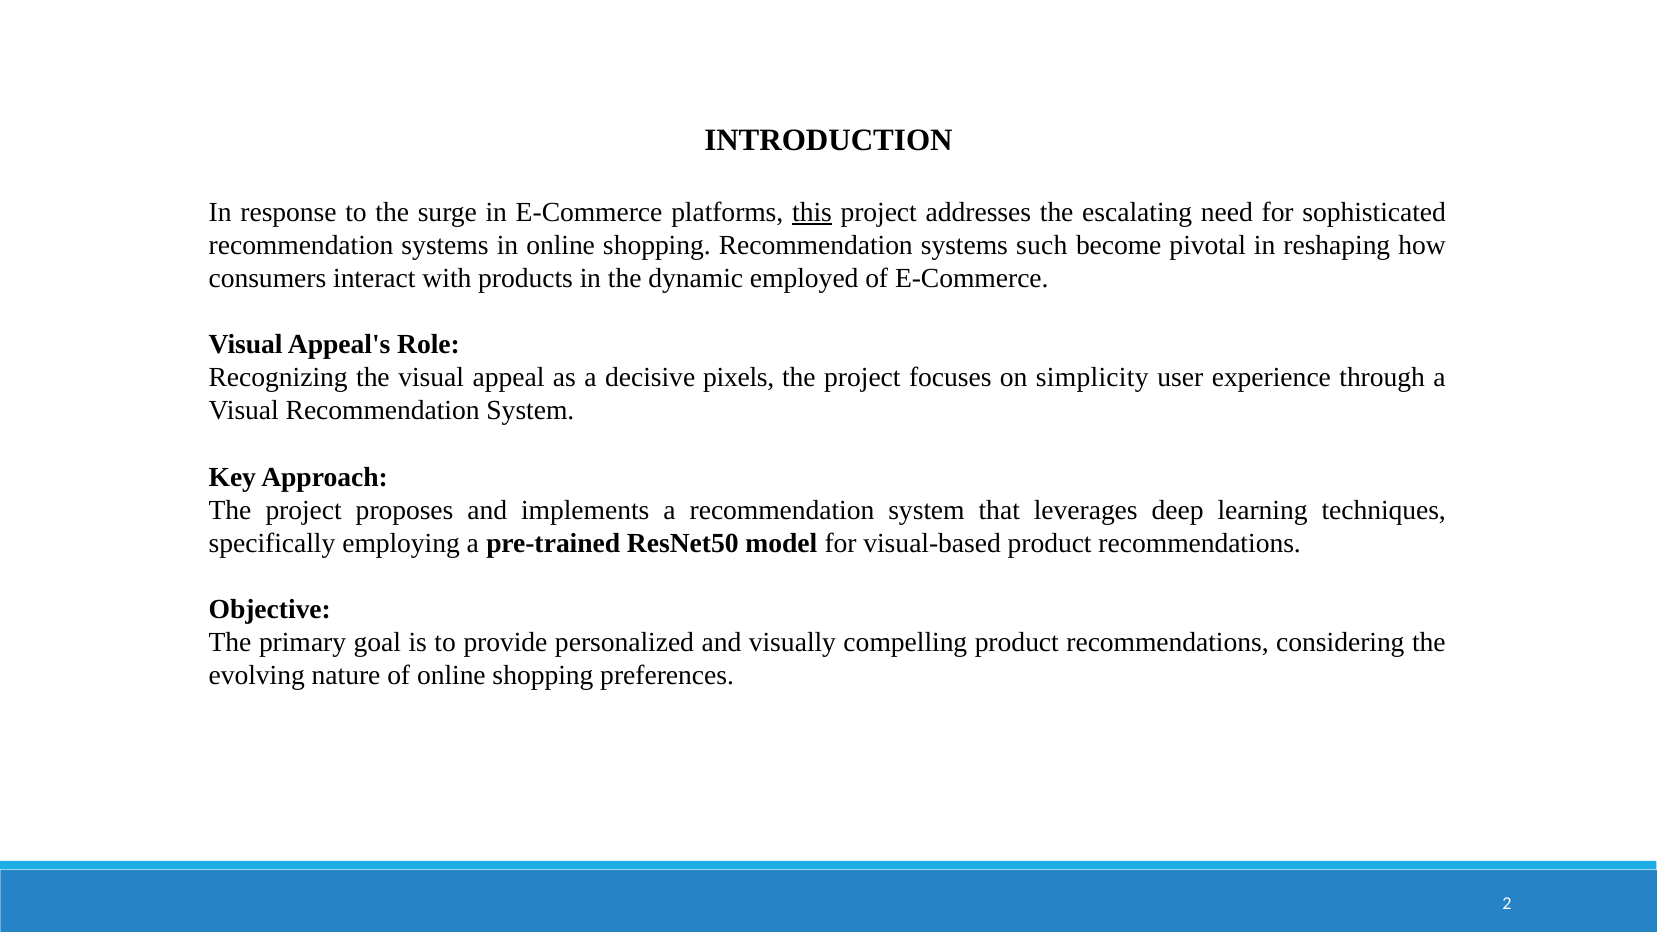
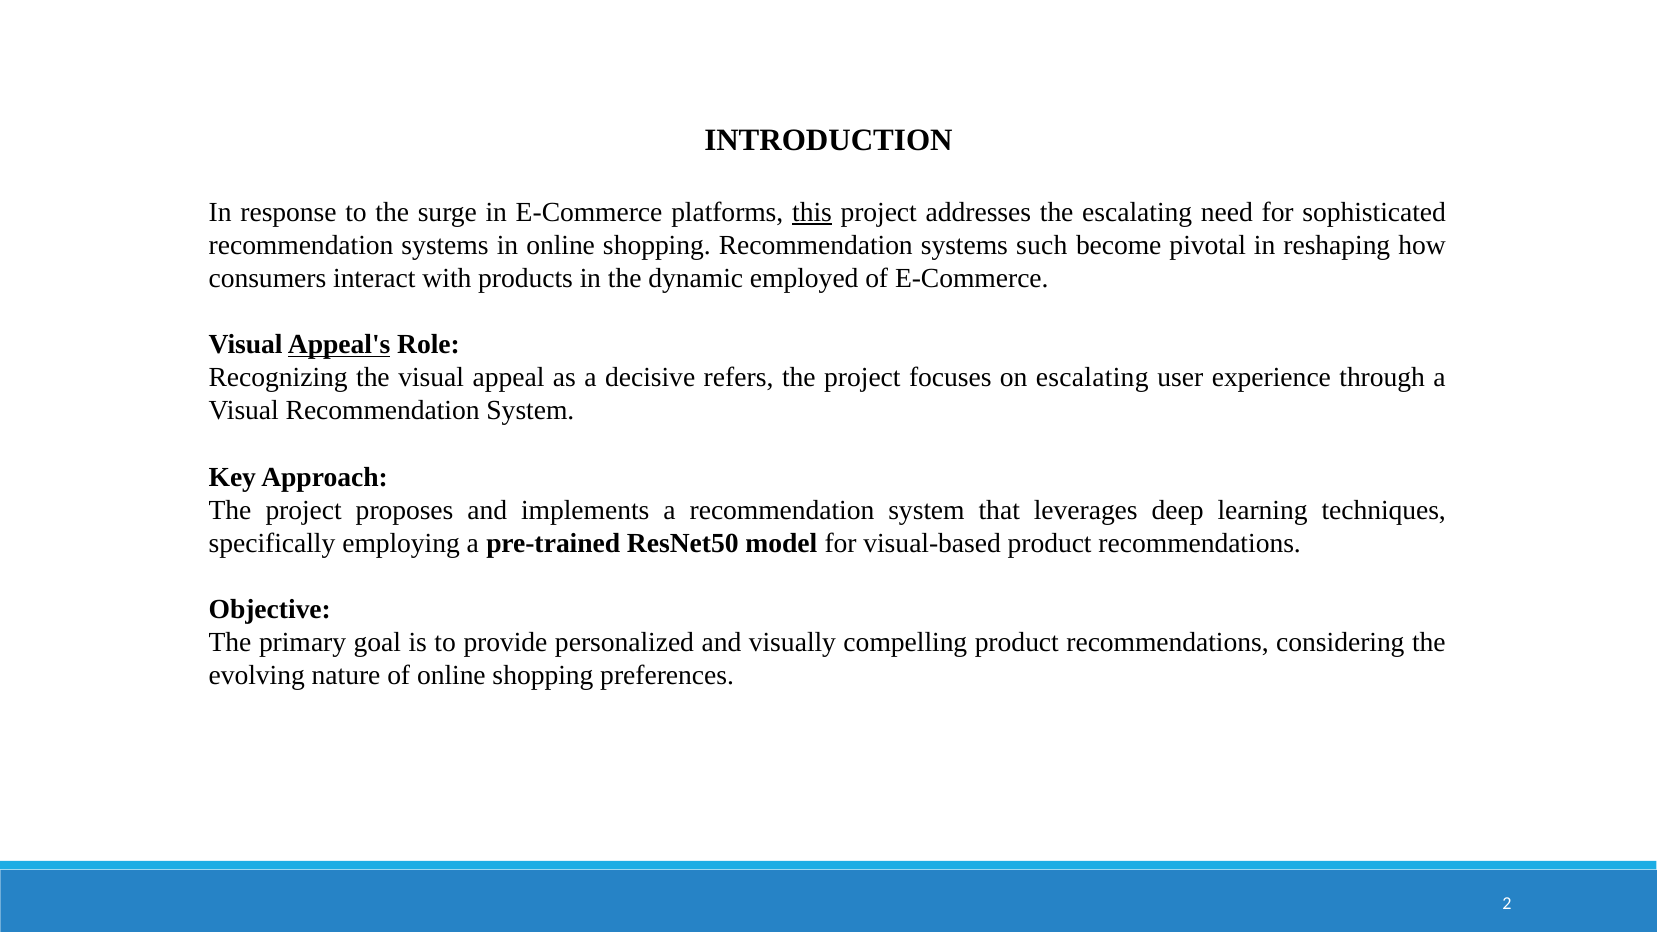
Appeal's underline: none -> present
pixels: pixels -> refers
on simplicity: simplicity -> escalating
